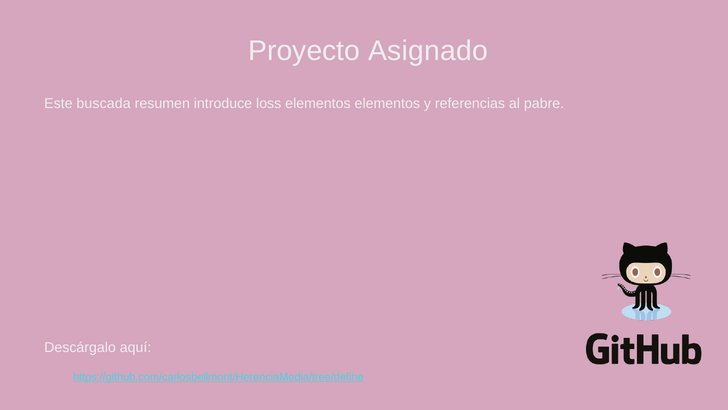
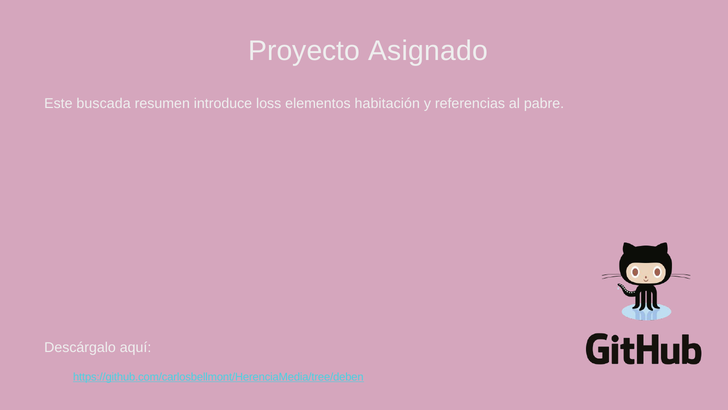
elementos elementos: elementos -> habitación
https://github.com/carlosbellmont/HerenciaMedia/tree/define: https://github.com/carlosbellmont/HerenciaMedia/tree/define -> https://github.com/carlosbellmont/HerenciaMedia/tree/deben
